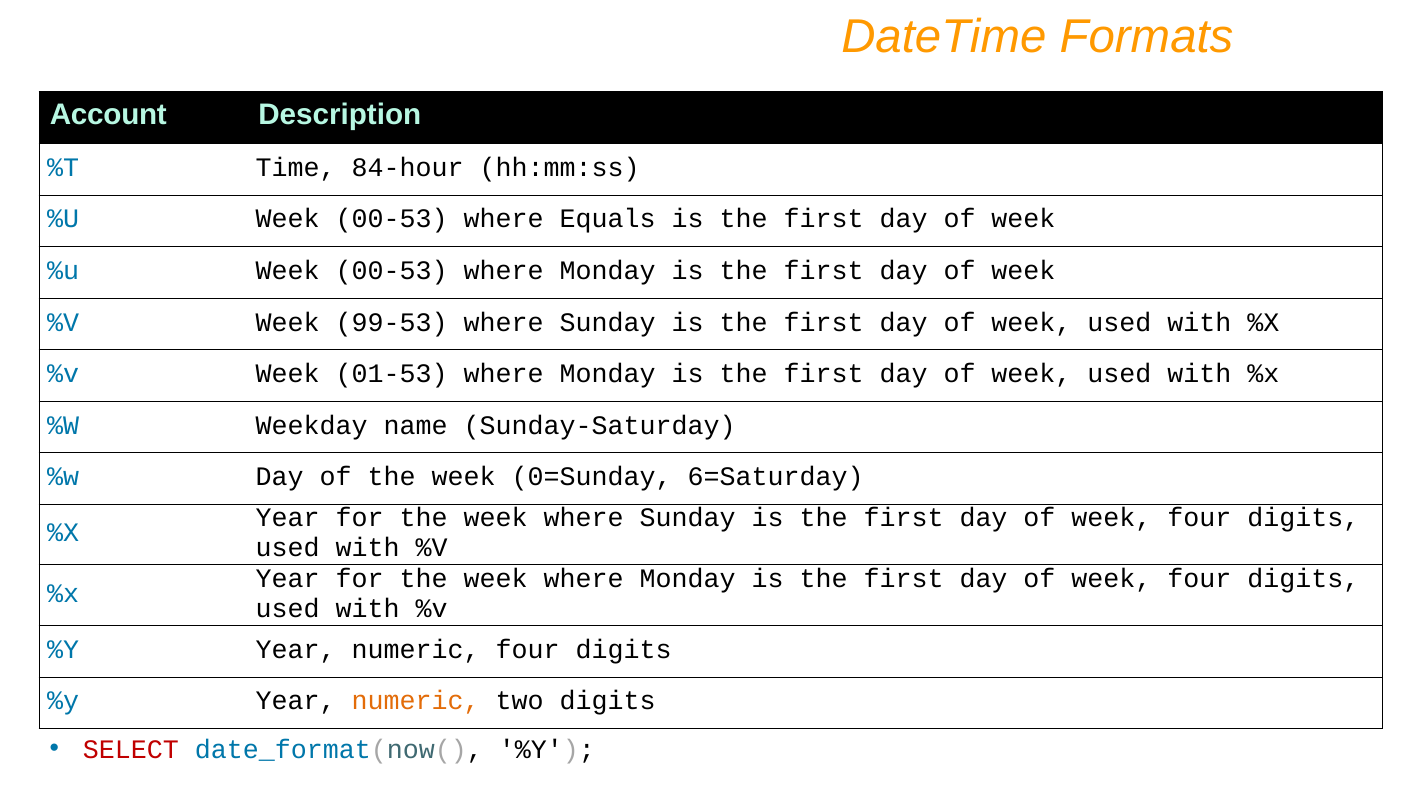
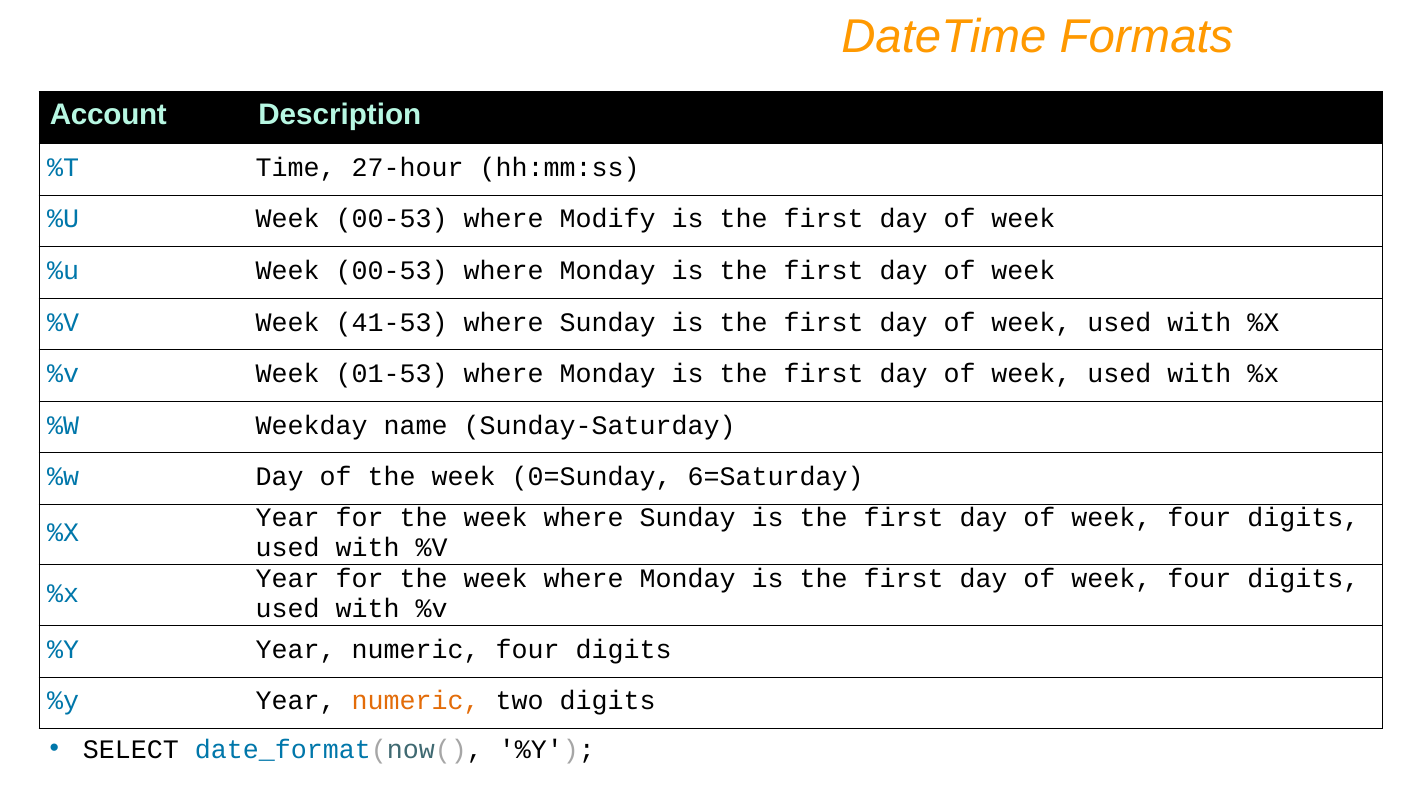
84-hour: 84-hour -> 27-hour
Equals: Equals -> Modify
99-53: 99-53 -> 41-53
SELECT colour: red -> black
